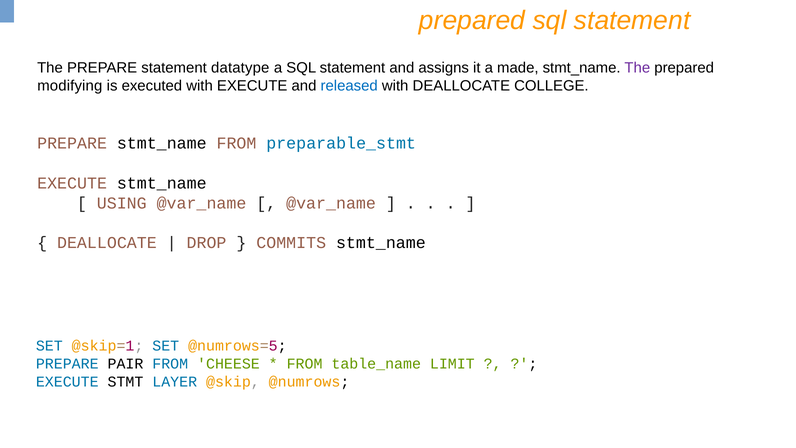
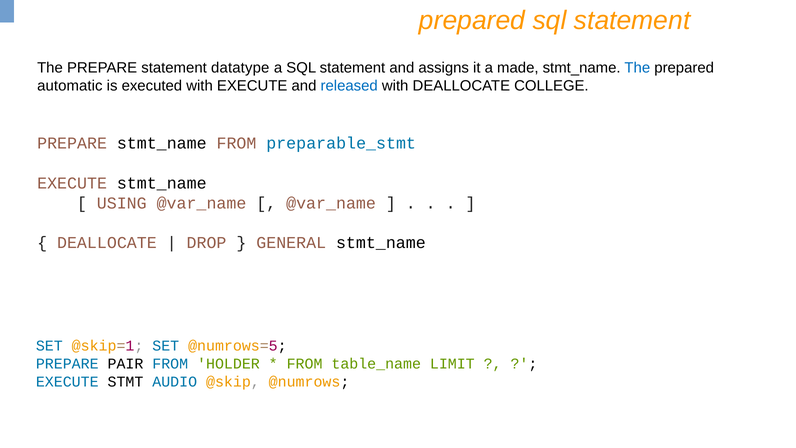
The at (637, 68) colour: purple -> blue
modifying: modifying -> automatic
COMMITS: COMMITS -> GENERAL
CHEESE: CHEESE -> HOLDER
LAYER: LAYER -> AUDIO
